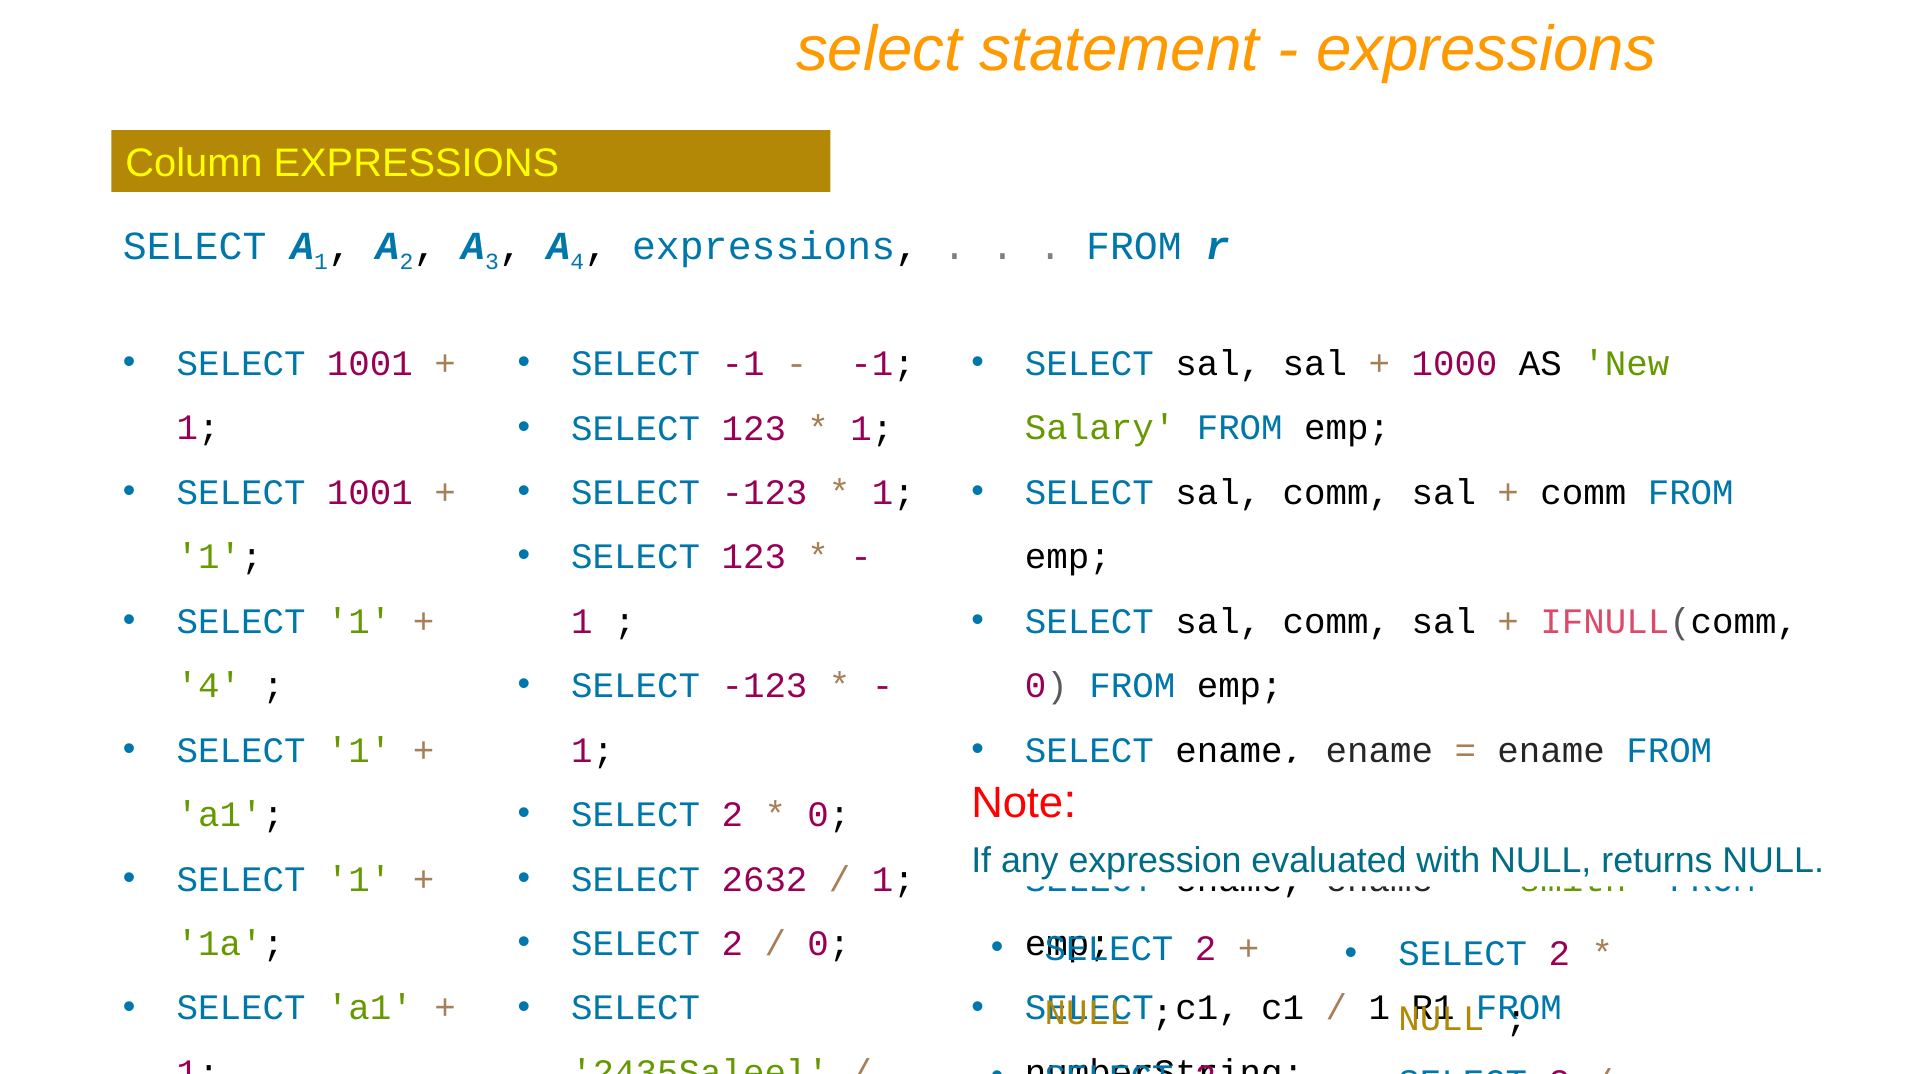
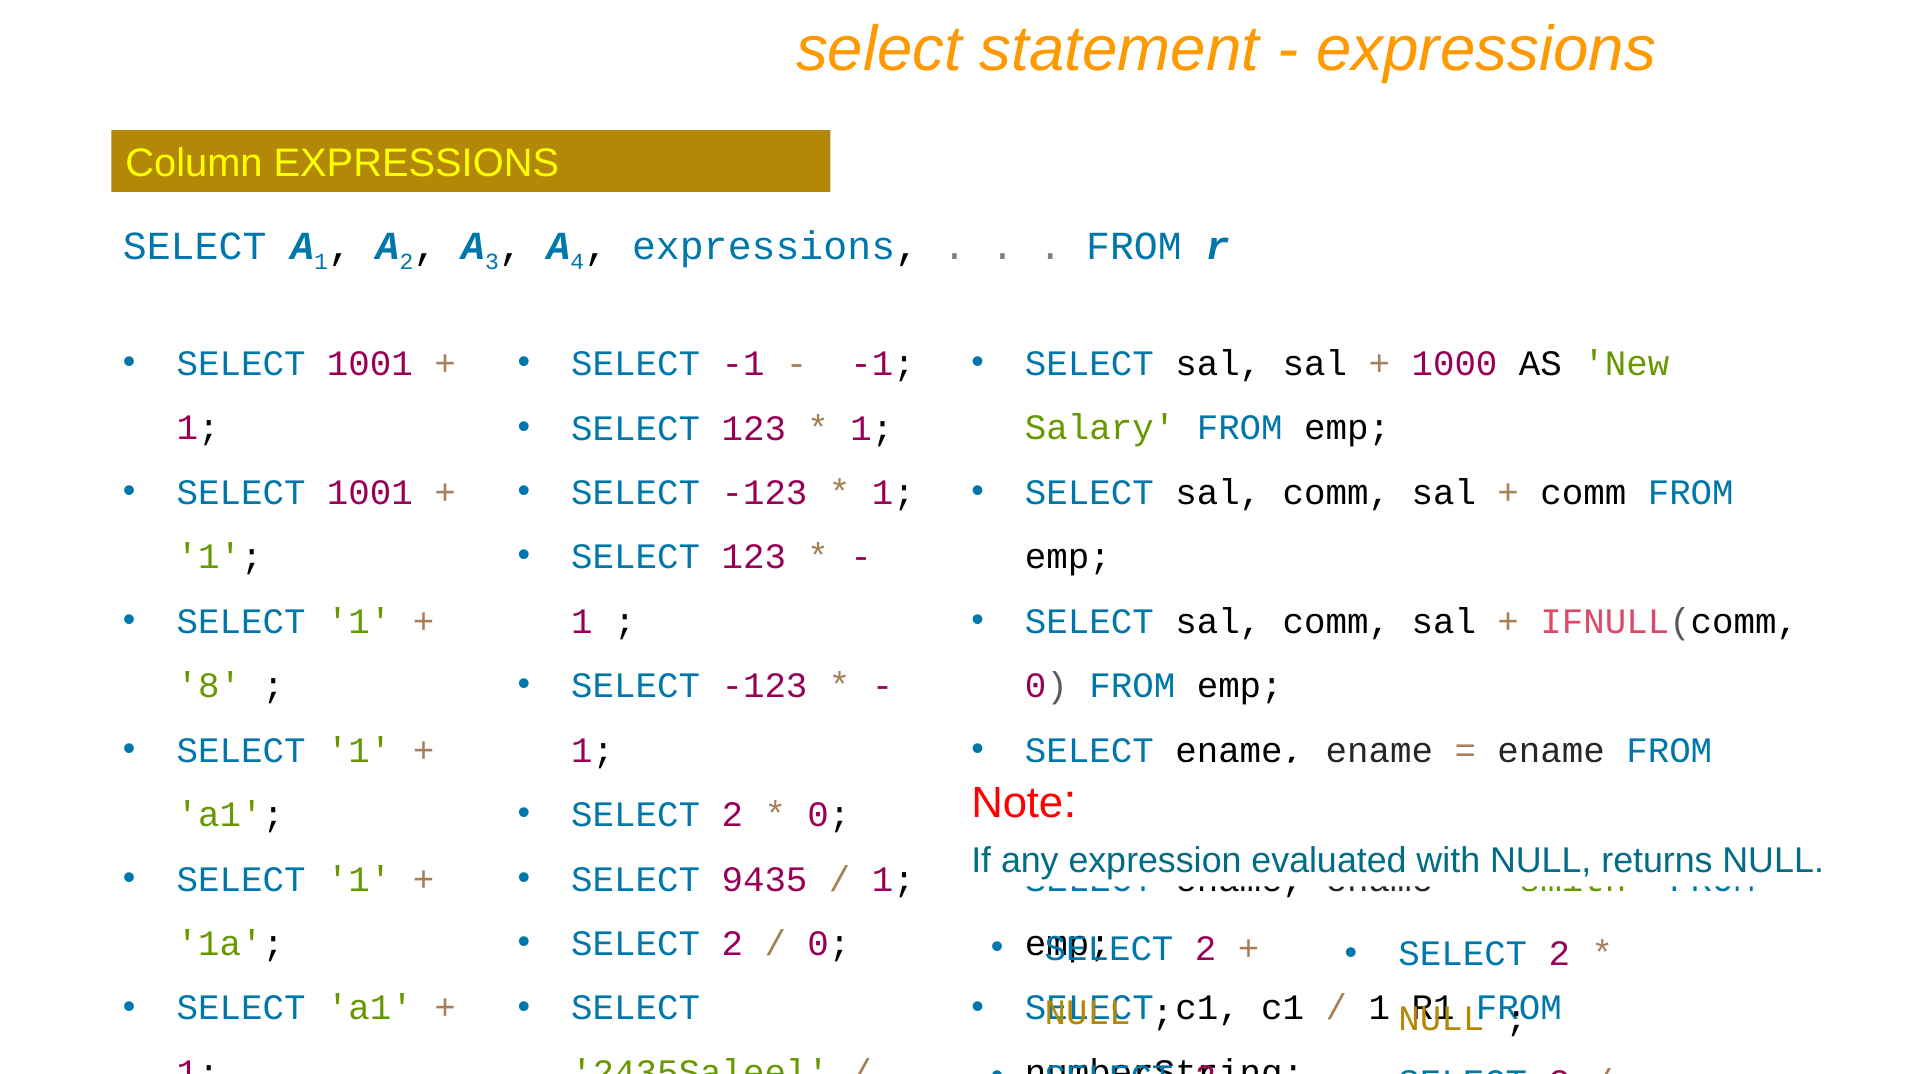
4 at (209, 686): 4 -> 8
2632: 2632 -> 9435
